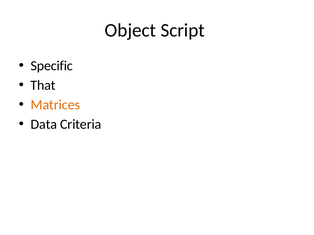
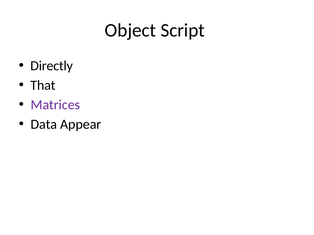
Specific: Specific -> Directly
Matrices colour: orange -> purple
Criteria: Criteria -> Appear
